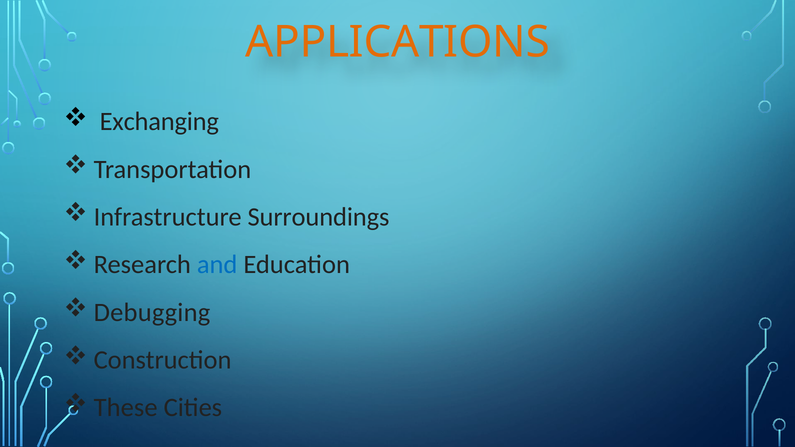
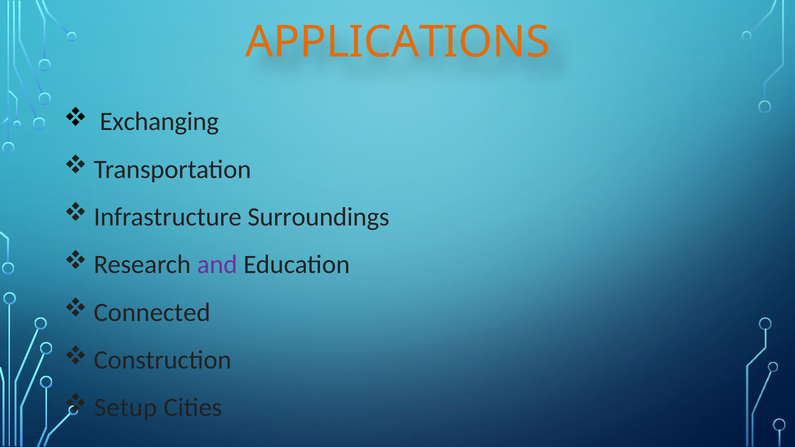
and colour: blue -> purple
Debugging: Debugging -> Connected
These: These -> Setup
